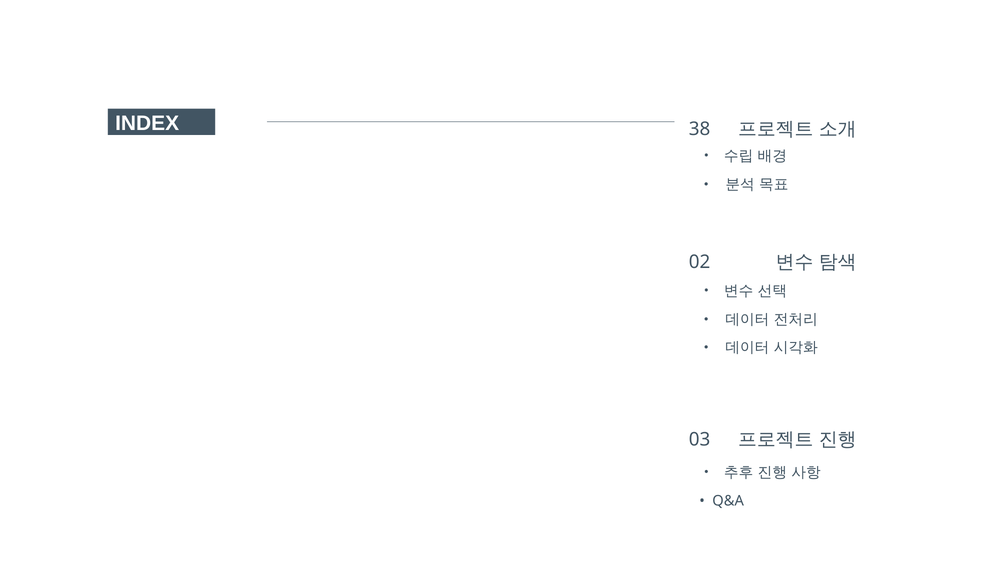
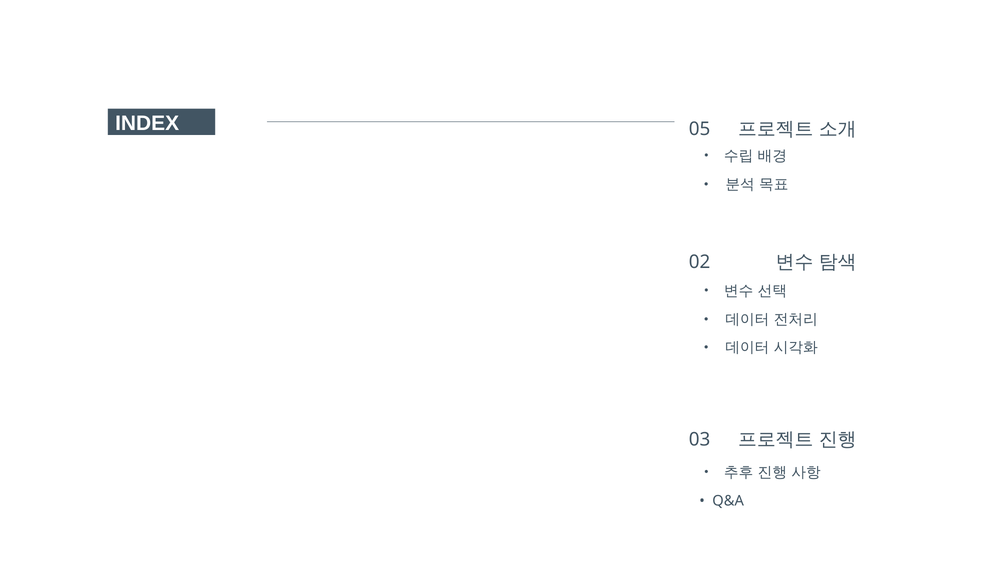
38: 38 -> 05
